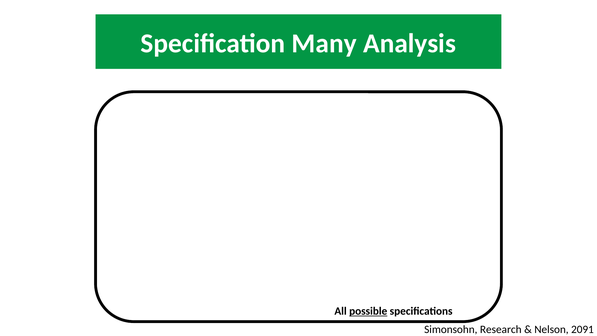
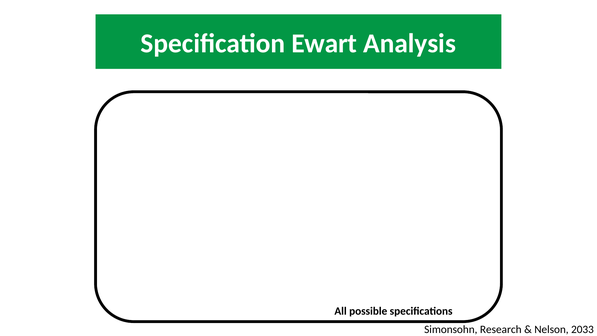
Many: Many -> Ewart
possible underline: present -> none
2091: 2091 -> 2033
